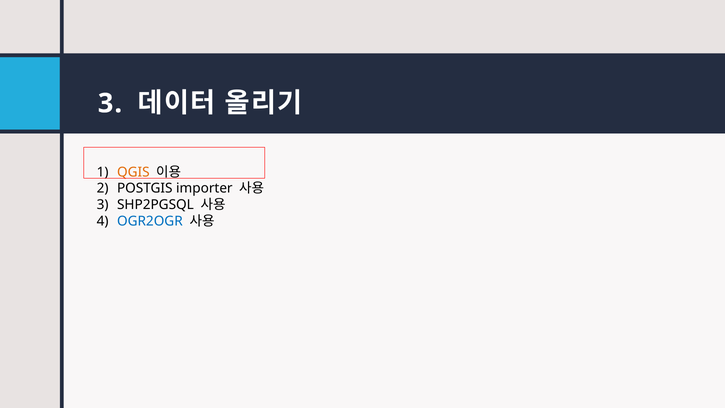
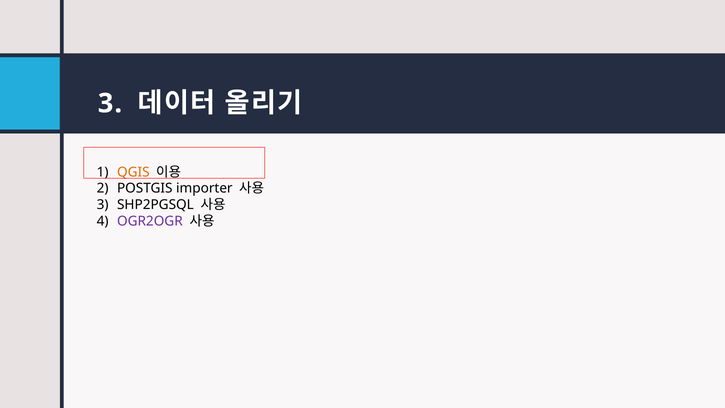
OGR2OGR colour: blue -> purple
